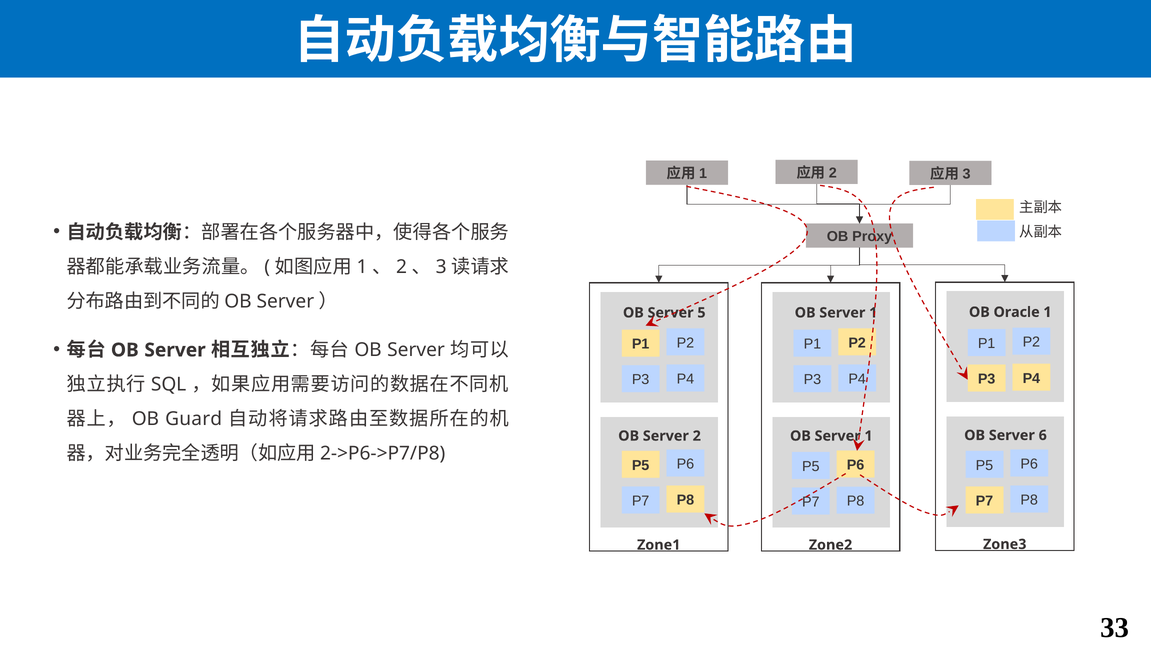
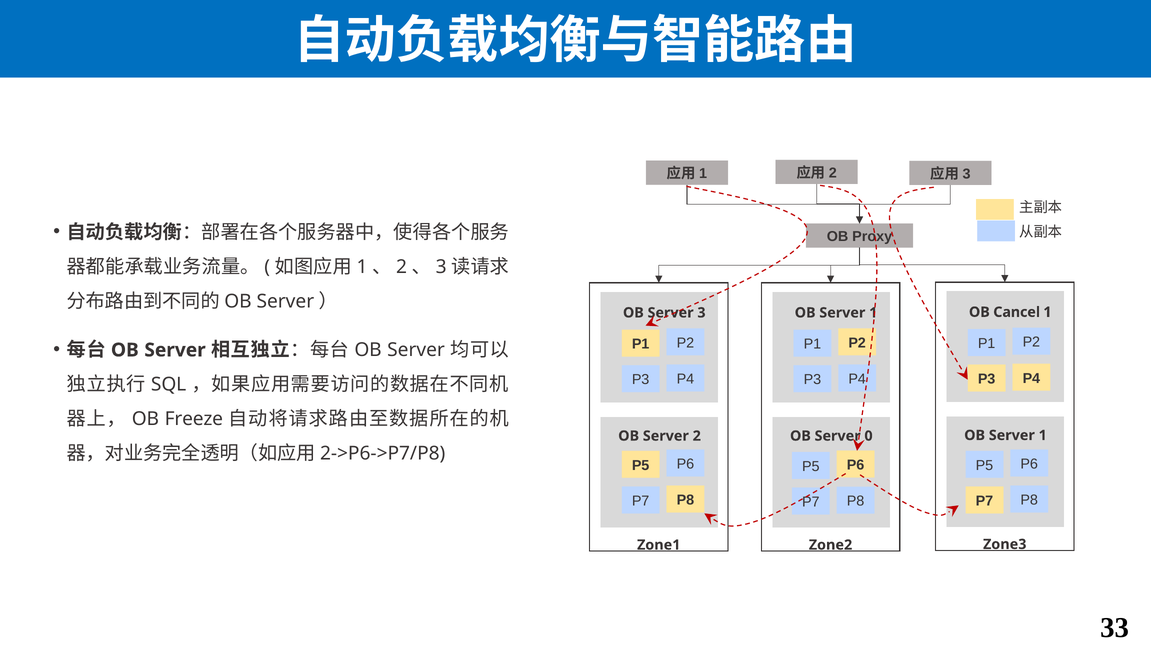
Oracle: Oracle -> Cancel
5: 5 -> 3
Guard: Guard -> Freeze
6 at (1043, 436): 6 -> 1
1 at (869, 436): 1 -> 0
